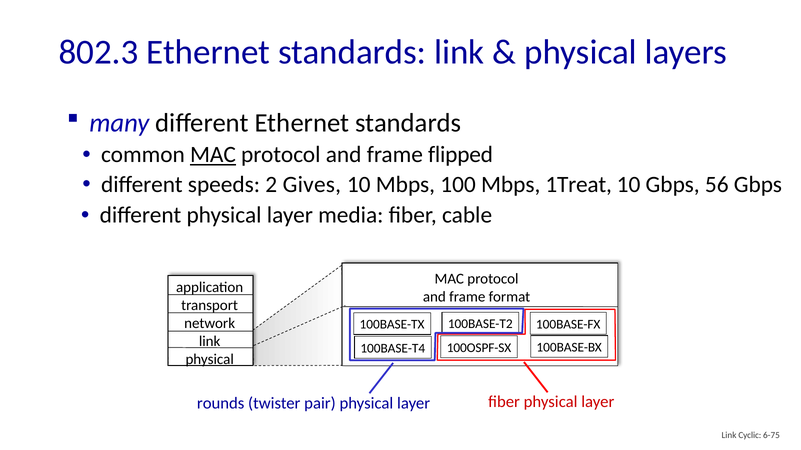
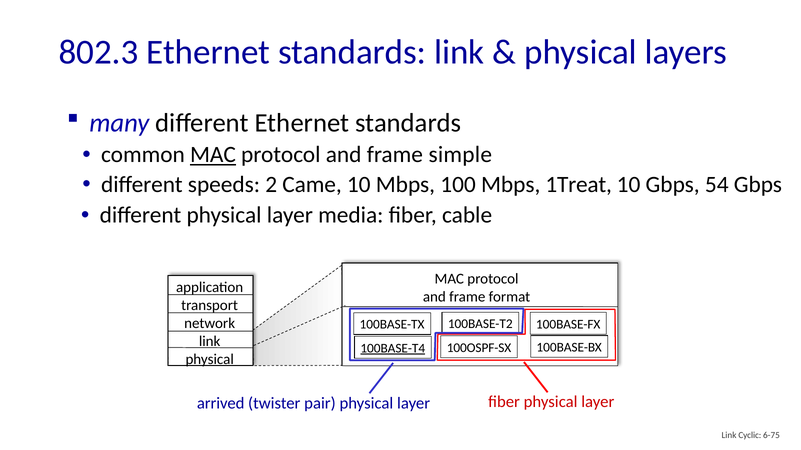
flipped: flipped -> simple
Gives: Gives -> Came
56: 56 -> 54
100BASE-T4 underline: none -> present
rounds: rounds -> arrived
